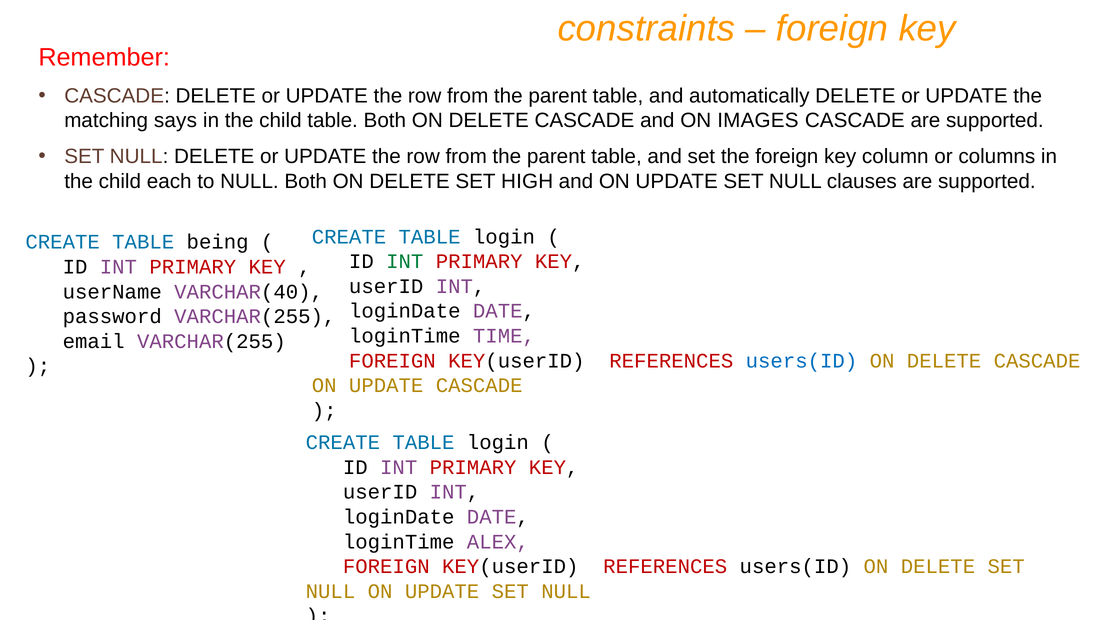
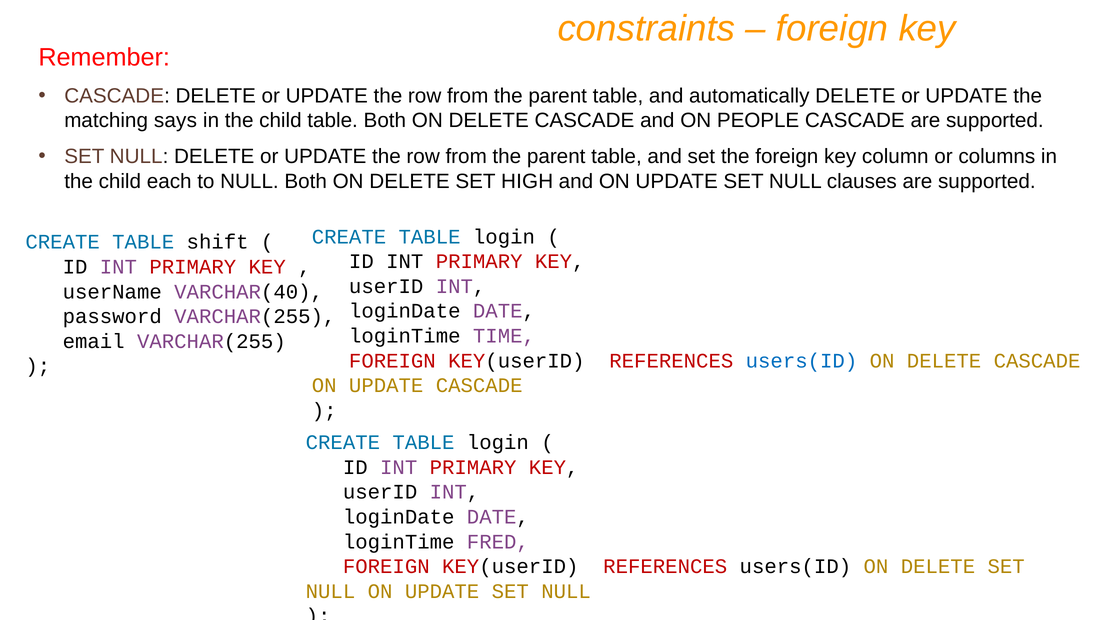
IMAGES: IMAGES -> PEOPLE
being: being -> shift
INT at (405, 261) colour: green -> black
ALEX: ALEX -> FRED
